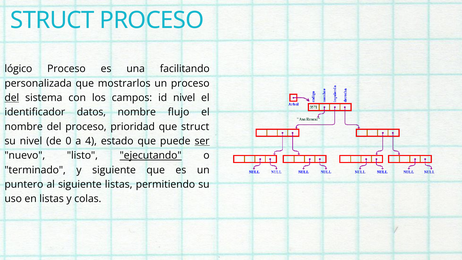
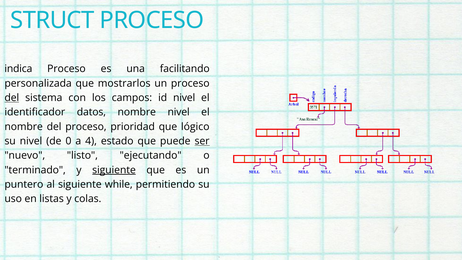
lógico: lógico -> indica
nombre flujo: flujo -> nivel
que struct: struct -> lógico
ejecutando underline: present -> none
siguiente at (114, 170) underline: none -> present
siguiente listas: listas -> while
